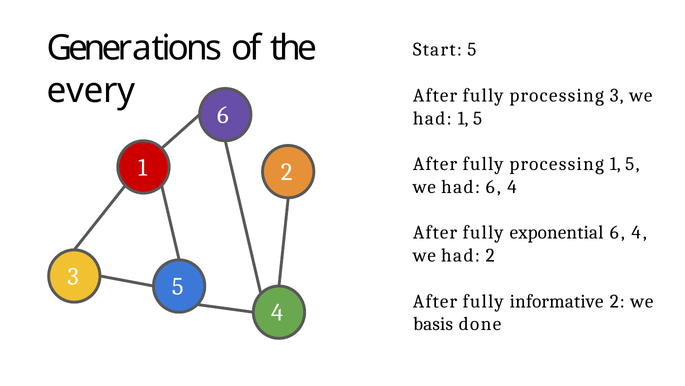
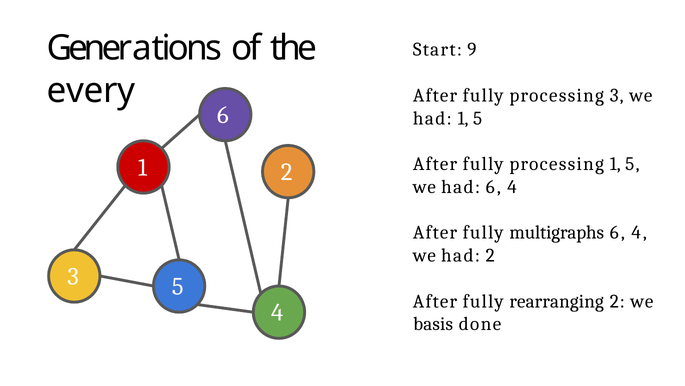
Start 5: 5 -> 9
exponential: exponential -> multigraphs
informative: informative -> rearranging
